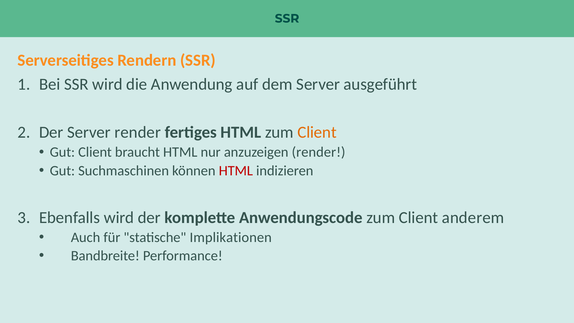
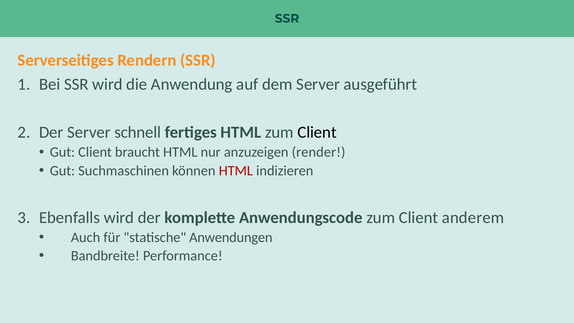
Server render: render -> schnell
Client at (317, 132) colour: orange -> black
Implikationen: Implikationen -> Anwendungen
